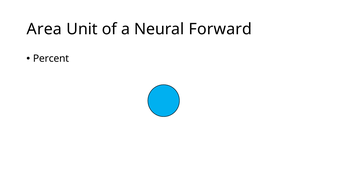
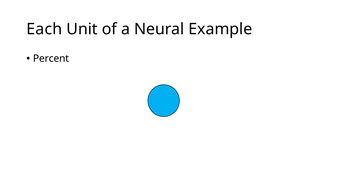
Area: Area -> Each
Forward: Forward -> Example
